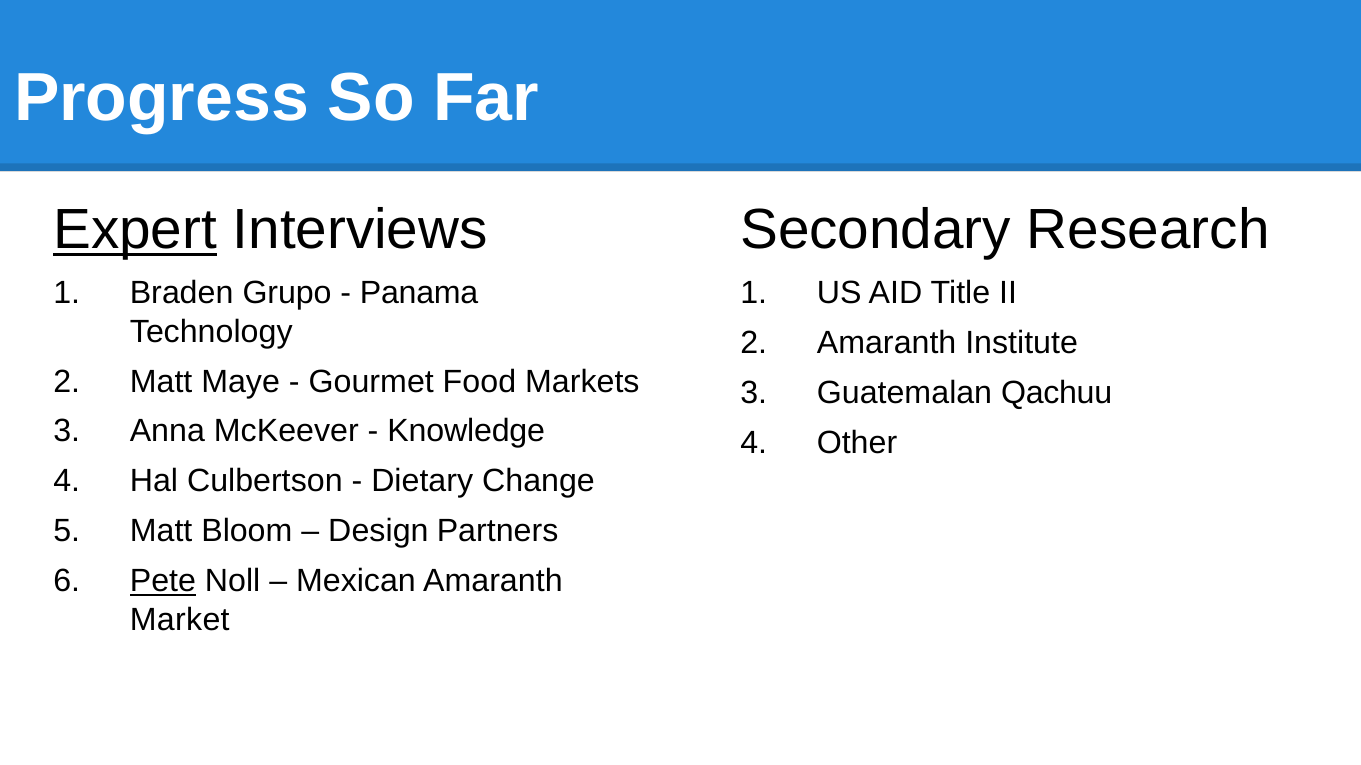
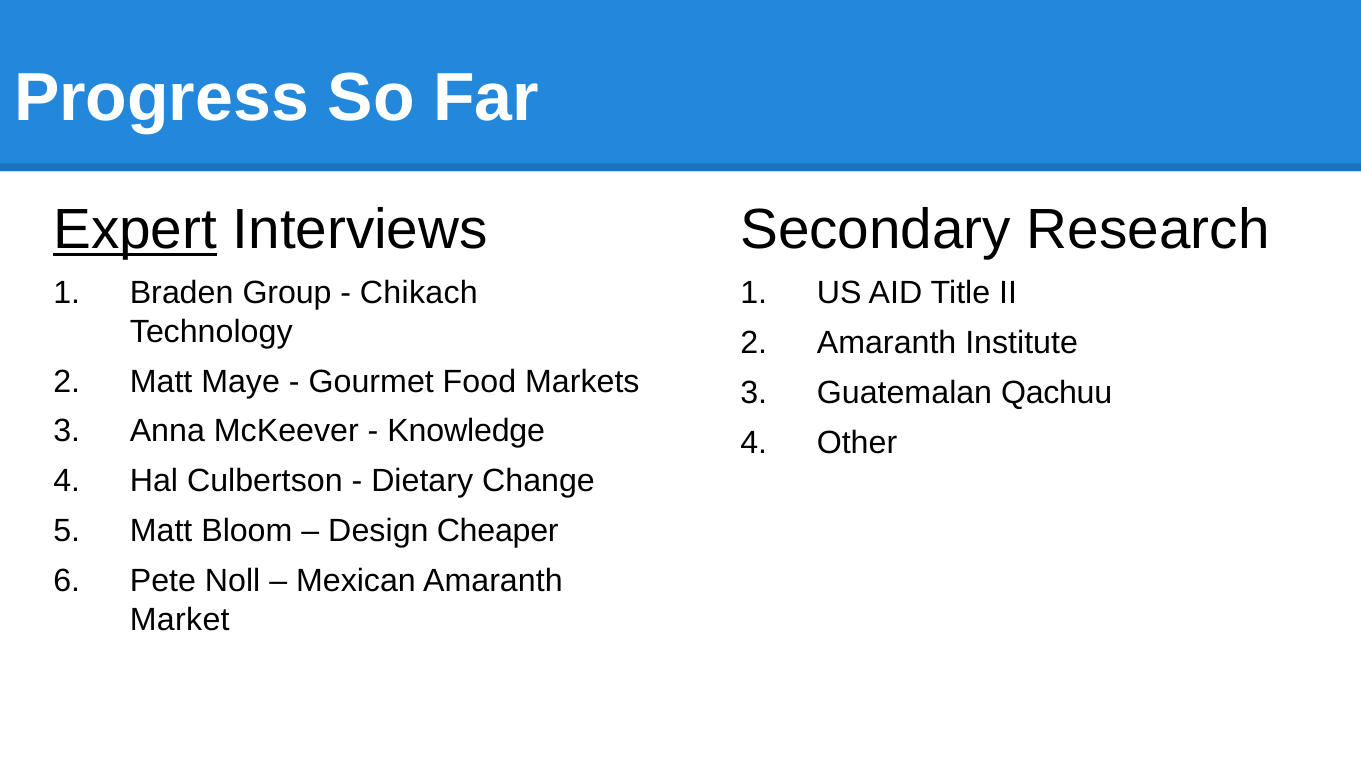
Grupo: Grupo -> Group
Panama: Panama -> Chikach
Partners: Partners -> Cheaper
Pete underline: present -> none
